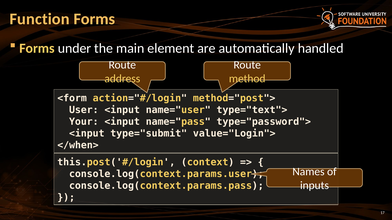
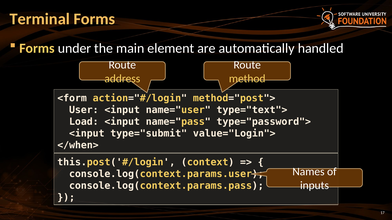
Function: Function -> Terminal
Your: Your -> Load
